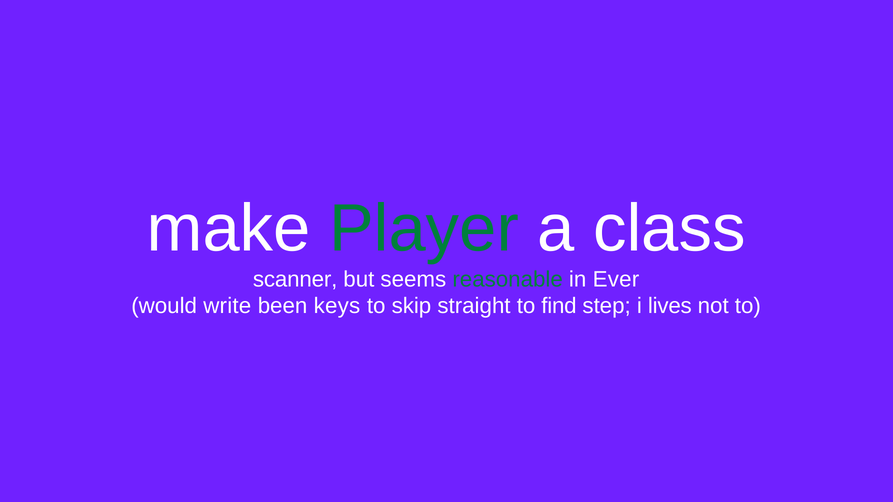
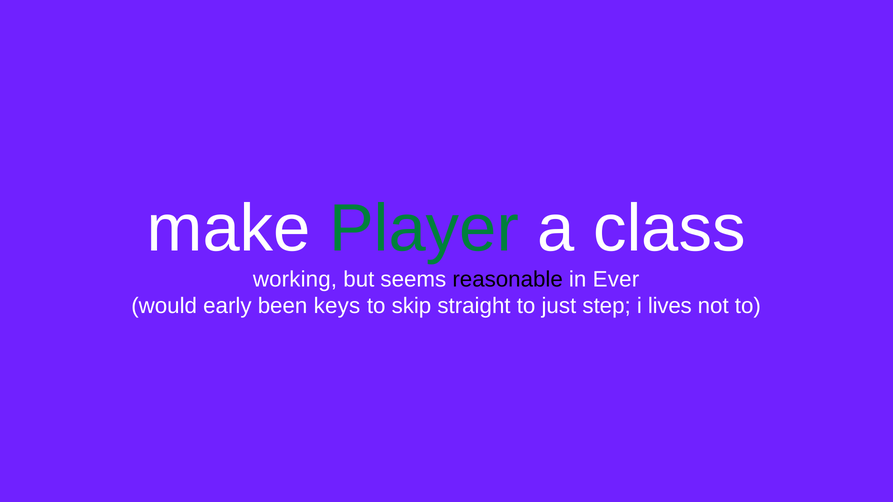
scanner: scanner -> working
reasonable colour: green -> black
write: write -> early
find: find -> just
